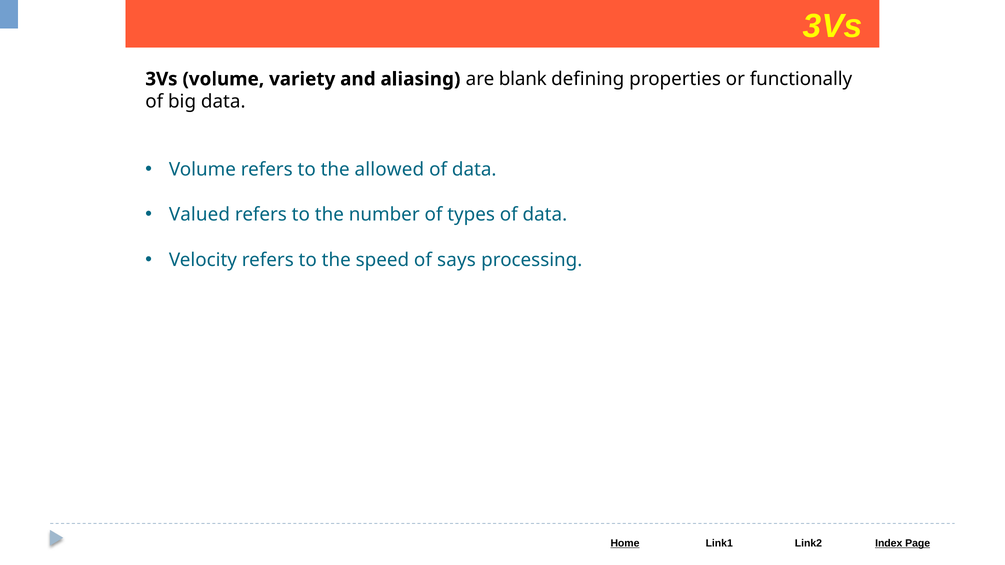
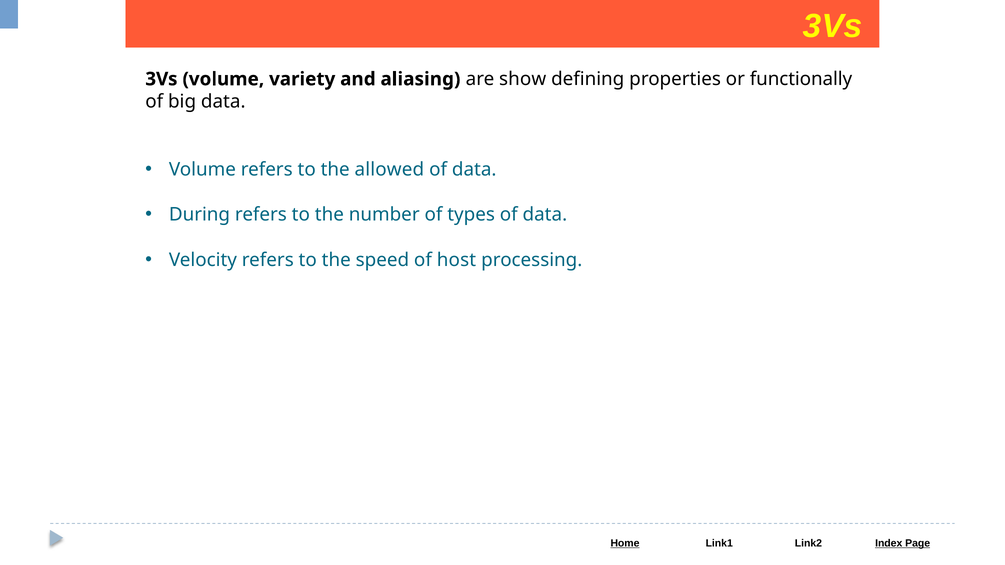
blank: blank -> show
Valued: Valued -> During
says: says -> host
